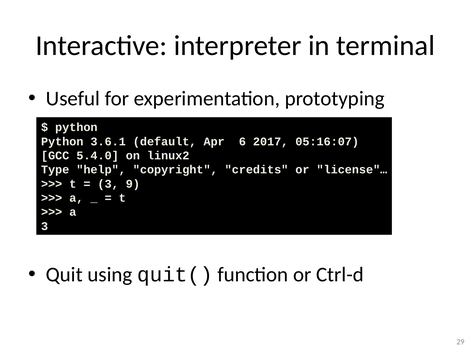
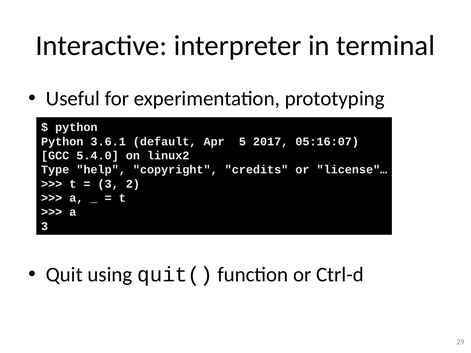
6: 6 -> 5
9: 9 -> 2
